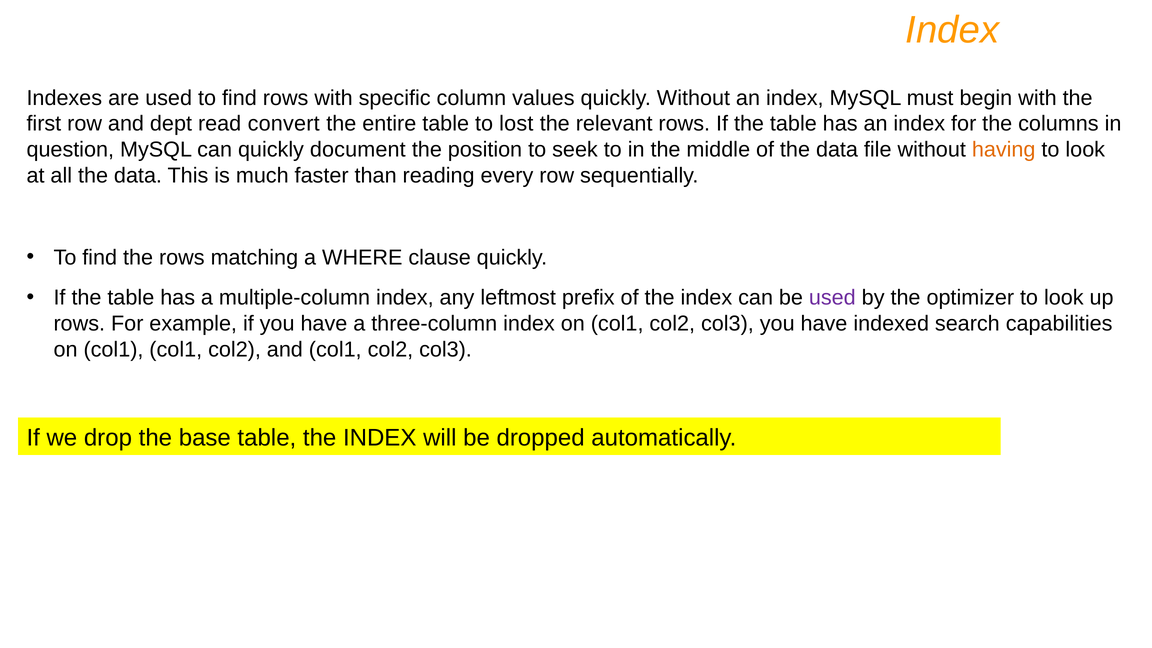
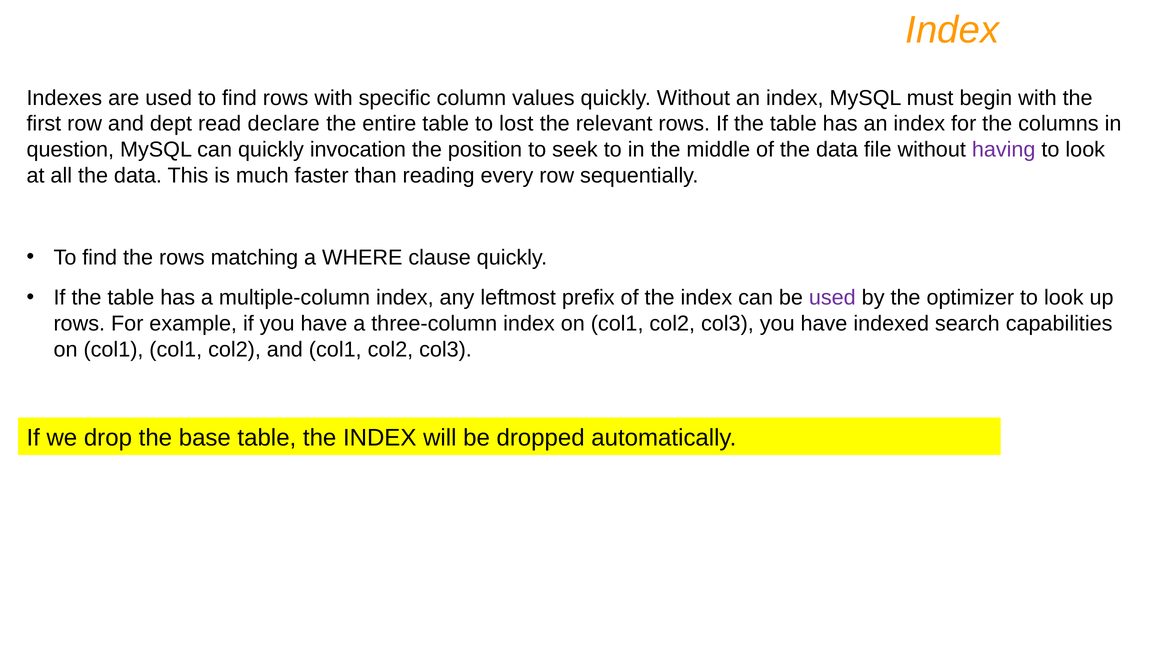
convert: convert -> declare
document: document -> invocation
having colour: orange -> purple
